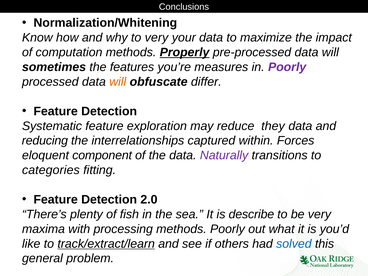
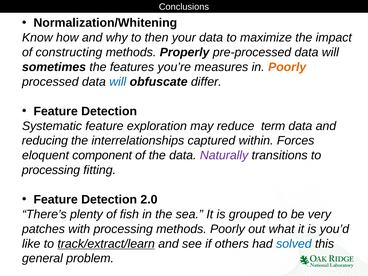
to very: very -> then
computation: computation -> constructing
Properly underline: present -> none
Poorly at (287, 67) colour: purple -> orange
will at (118, 82) colour: orange -> blue
they: they -> term
categories at (51, 170): categories -> processing
describe: describe -> grouped
maxima: maxima -> patches
